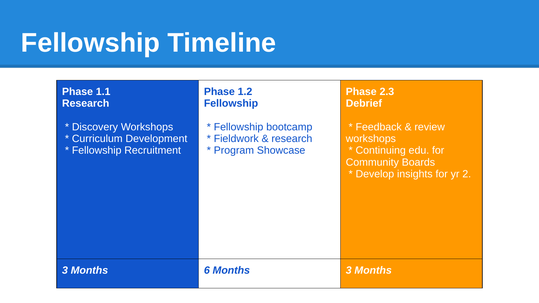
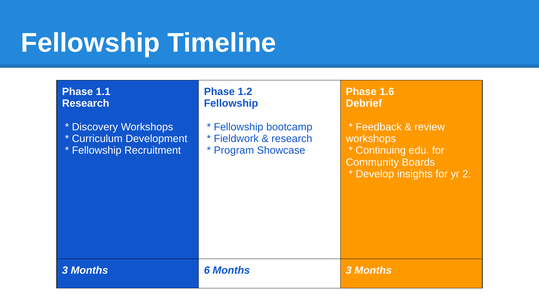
2.3: 2.3 -> 1.6
